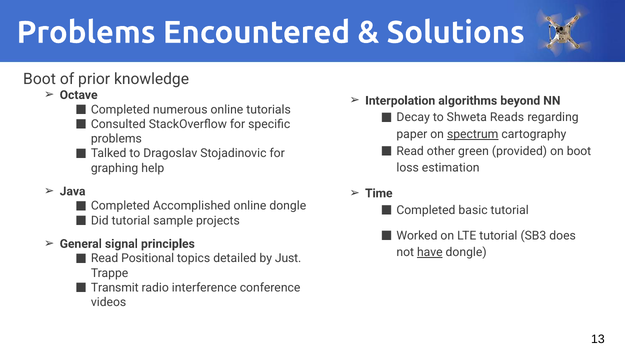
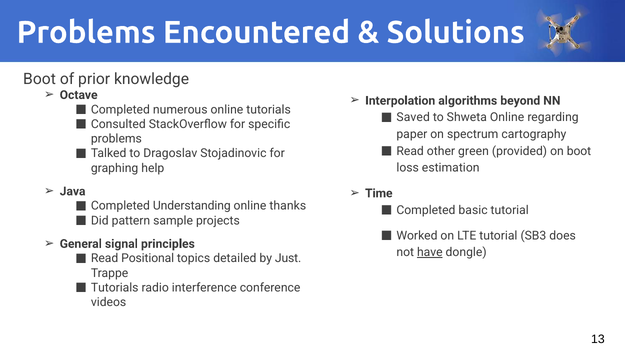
Decay: Decay -> Saved
Shweta Reads: Reads -> Online
spectrum underline: present -> none
Accomplished: Accomplished -> Understanding
online dongle: dongle -> thanks
Did tutorial: tutorial -> pattern
Transmit at (115, 287): Transmit -> Tutorials
